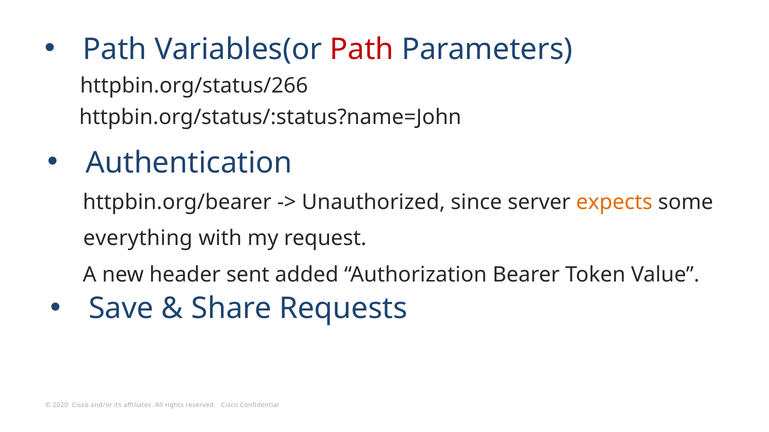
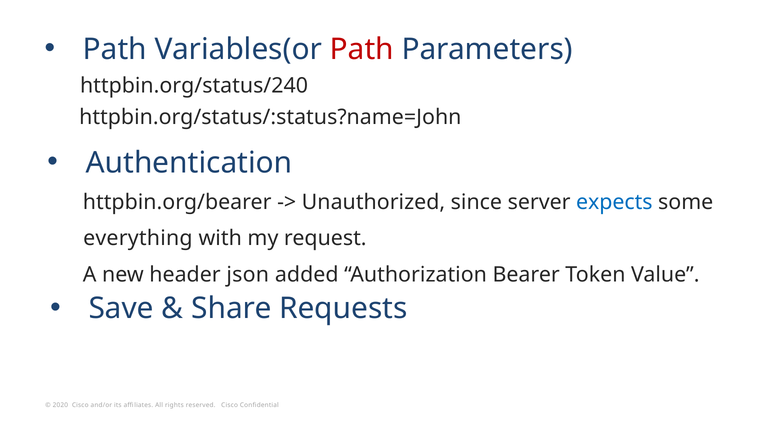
httpbin.org/status/266: httpbin.org/status/266 -> httpbin.org/status/240
expects colour: orange -> blue
sent: sent -> json
